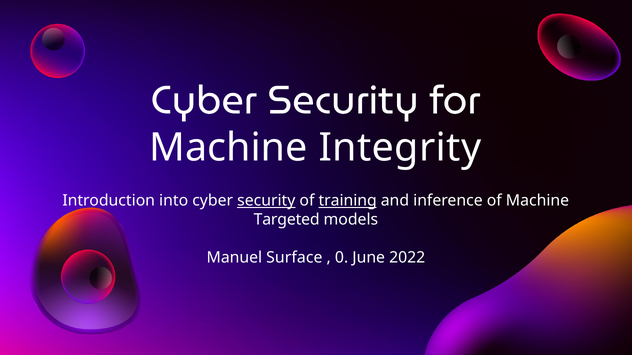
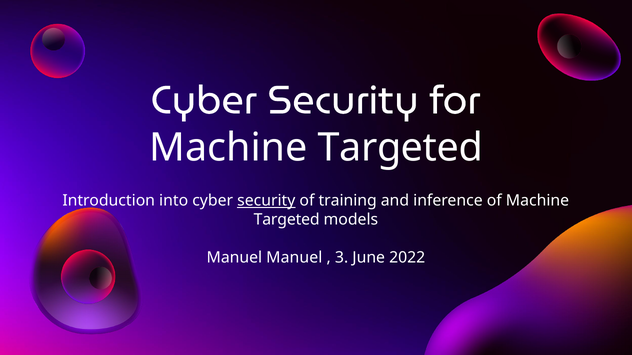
Integrity at (400, 148): Integrity -> Targeted
training underline: present -> none
Manuel Surface: Surface -> Manuel
0: 0 -> 3
